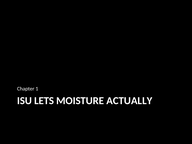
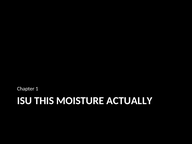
LETS: LETS -> THIS
